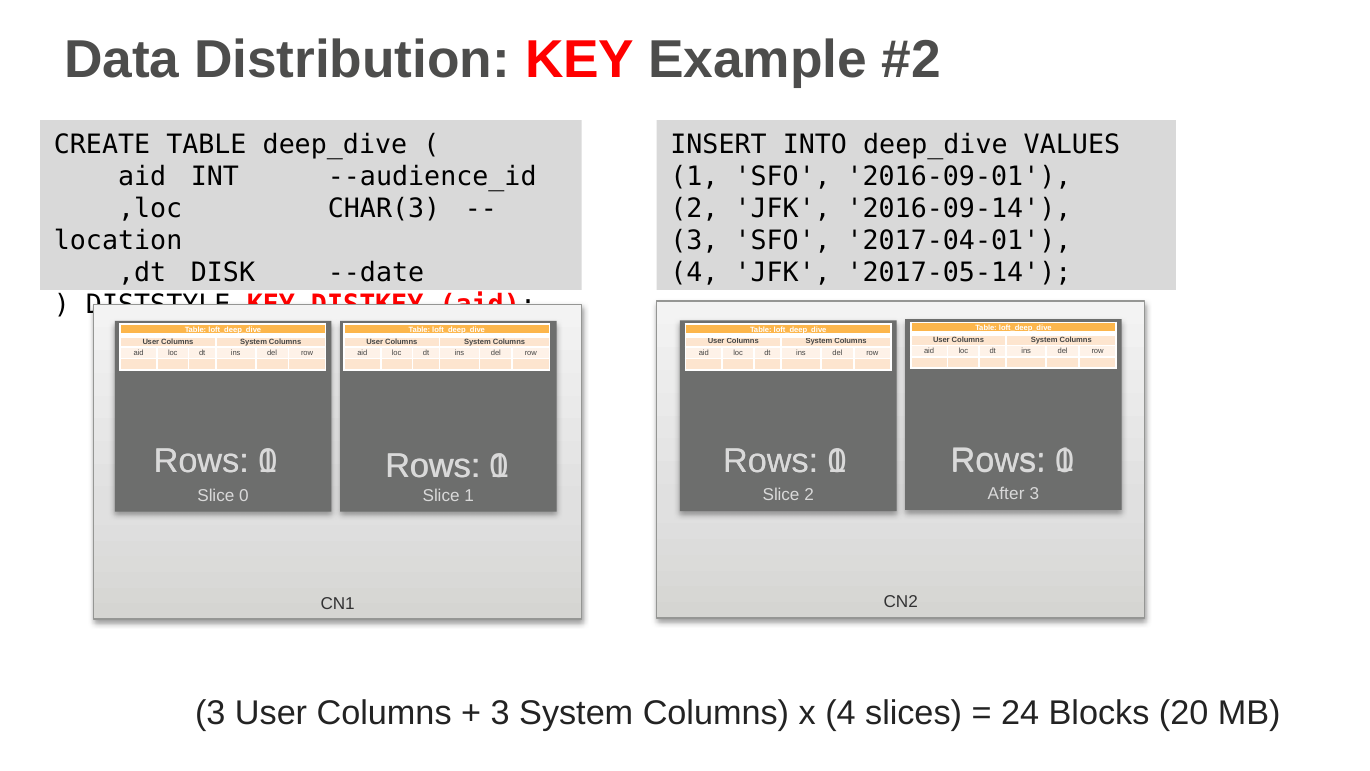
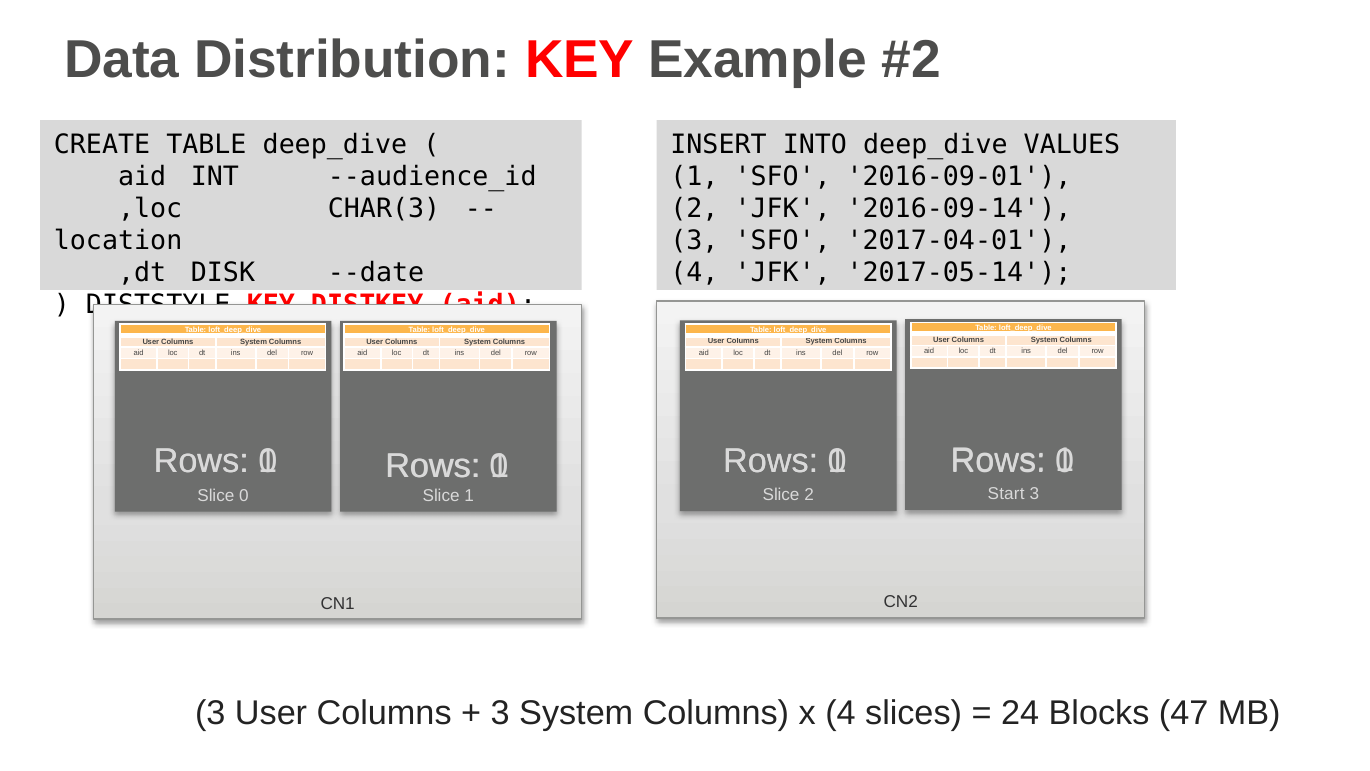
After: After -> Start
20: 20 -> 47
